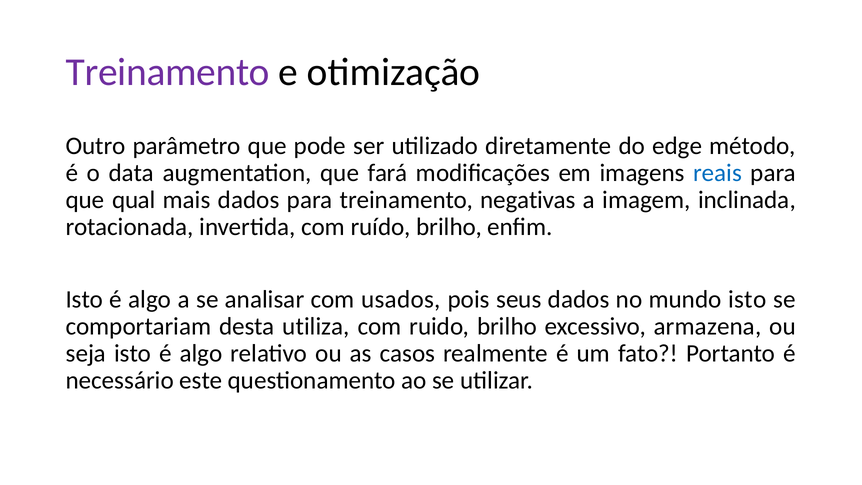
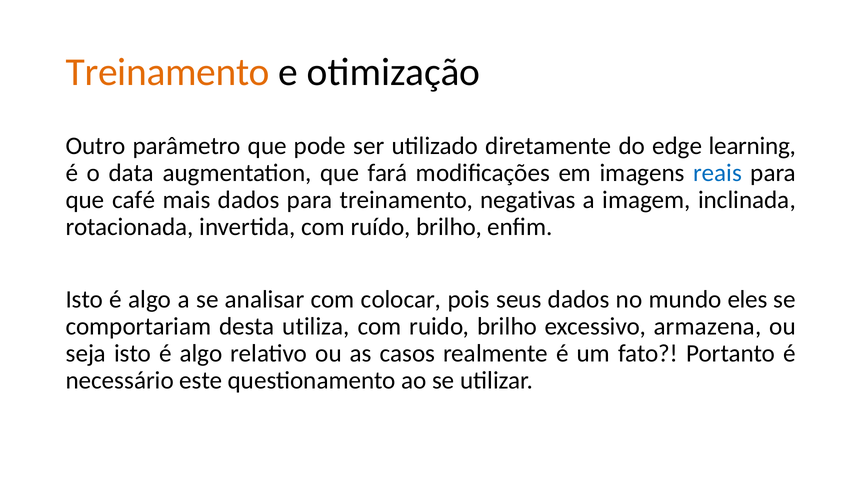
Treinamento at (168, 72) colour: purple -> orange
método: método -> learning
qual: qual -> café
usados: usados -> colocar
mundo isto: isto -> eles
